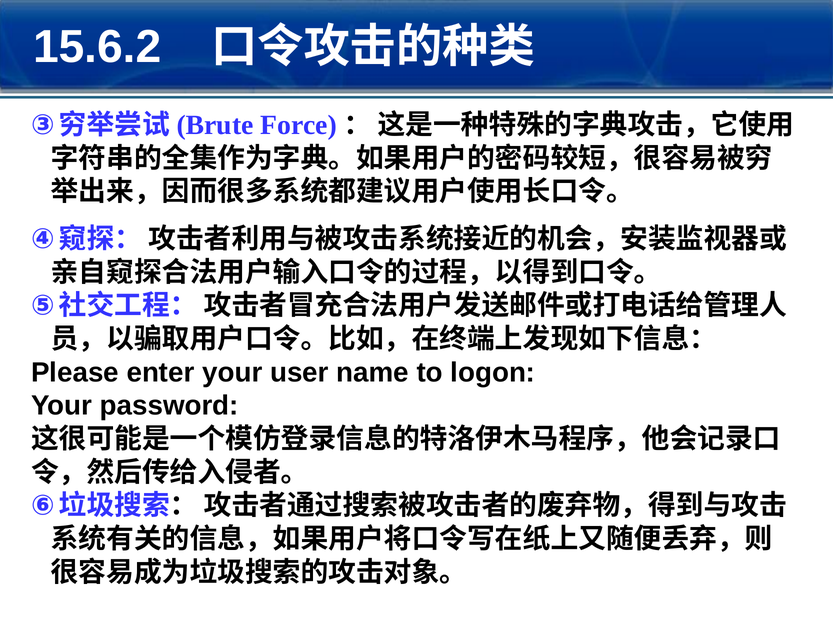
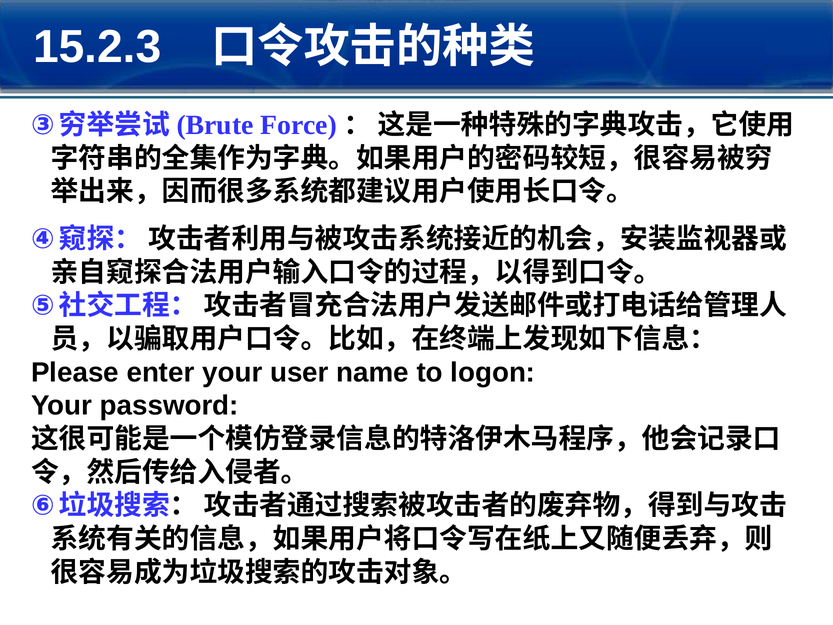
15.6.2: 15.6.2 -> 15.2.3
